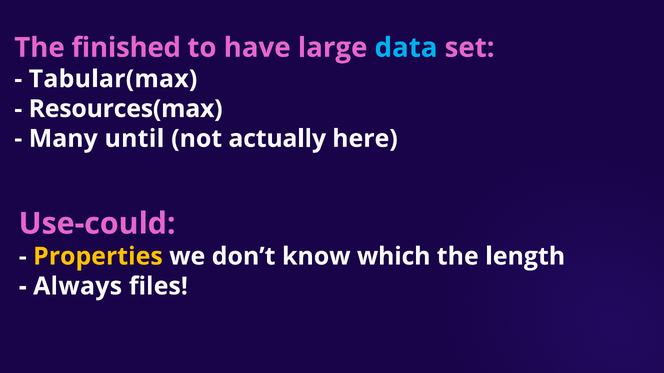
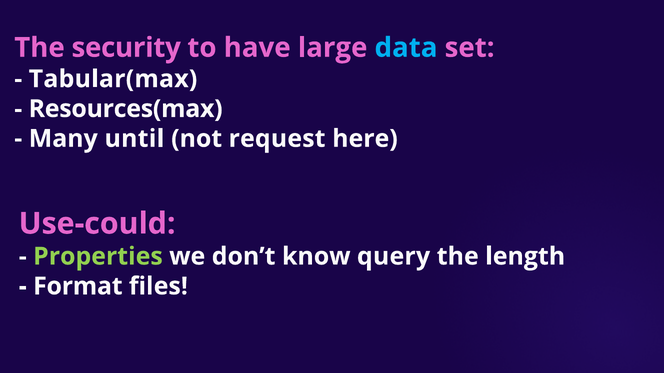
finished: finished -> security
actually: actually -> request
Properties colour: yellow -> light green
which: which -> query
Always: Always -> Format
